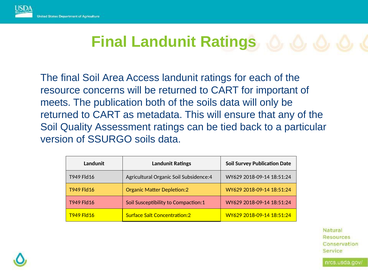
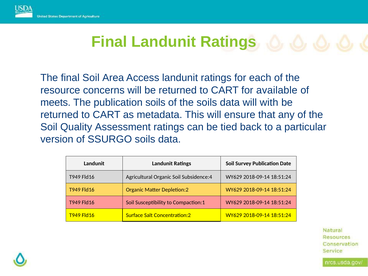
important: important -> available
publication both: both -> soils
only: only -> with
